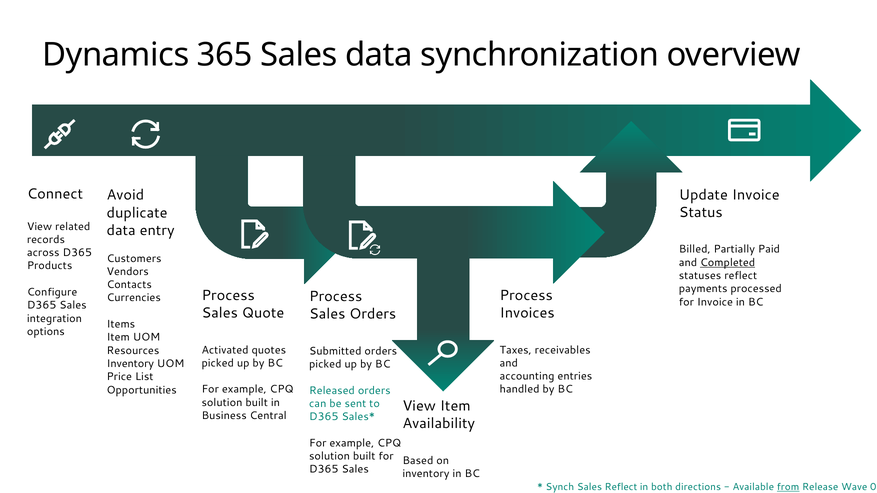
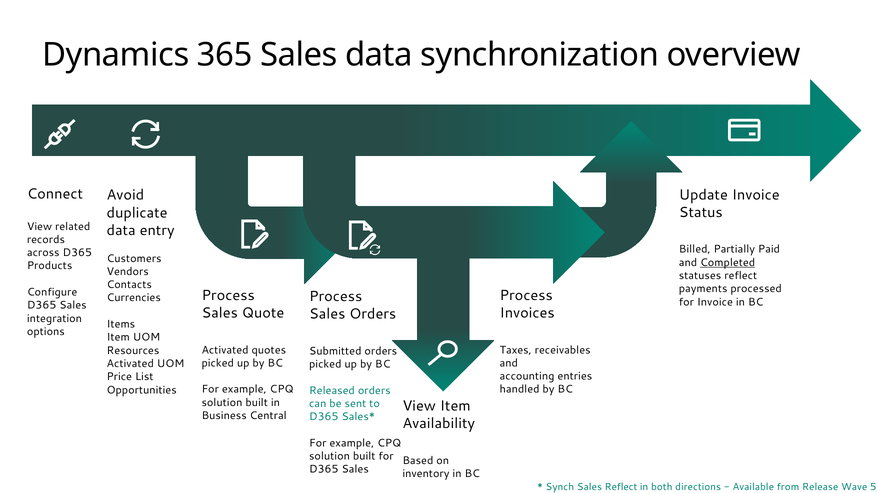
Inventory at (130, 364): Inventory -> Activated
from underline: present -> none
0: 0 -> 5
